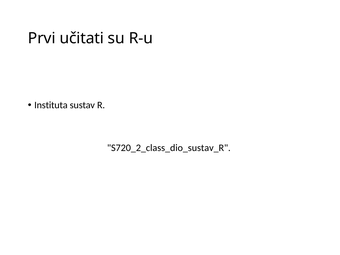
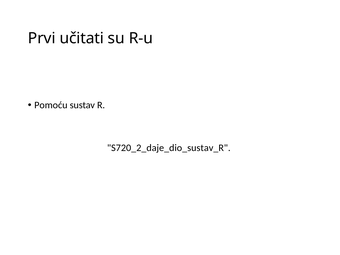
Instituta: Instituta -> Pomoću
S720_2_class_dio_sustav_R: S720_2_class_dio_sustav_R -> S720_2_daje_dio_sustav_R
